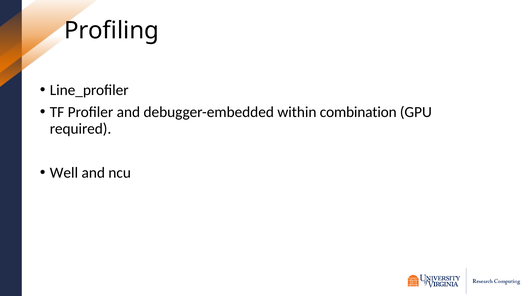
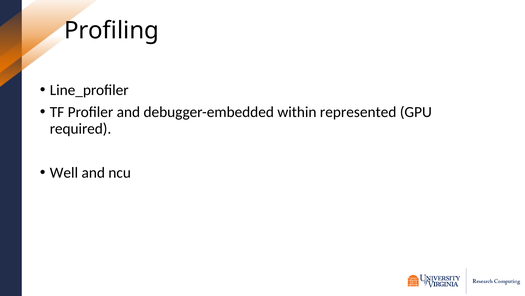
combination: combination -> represented
